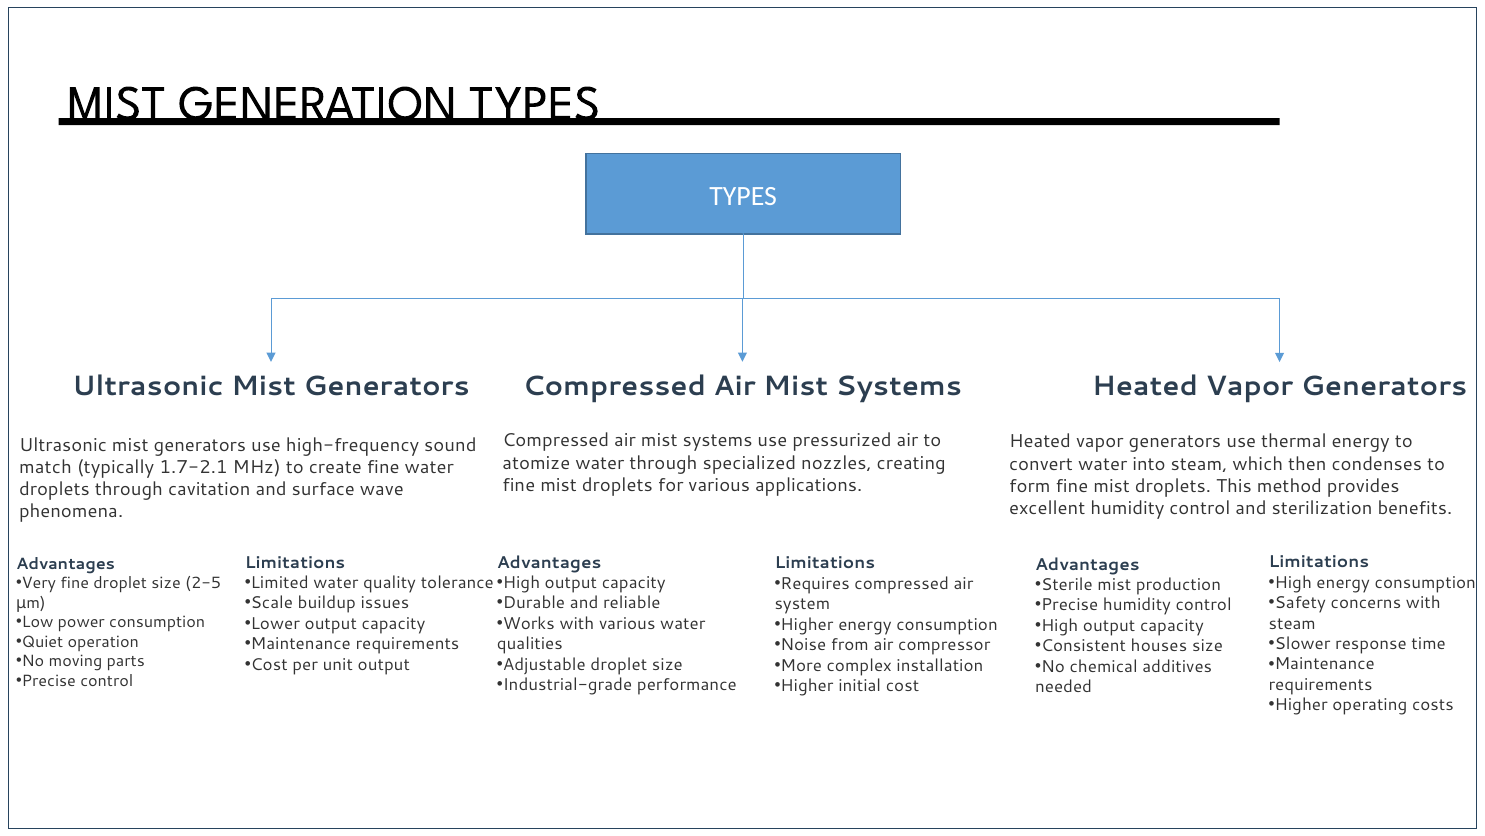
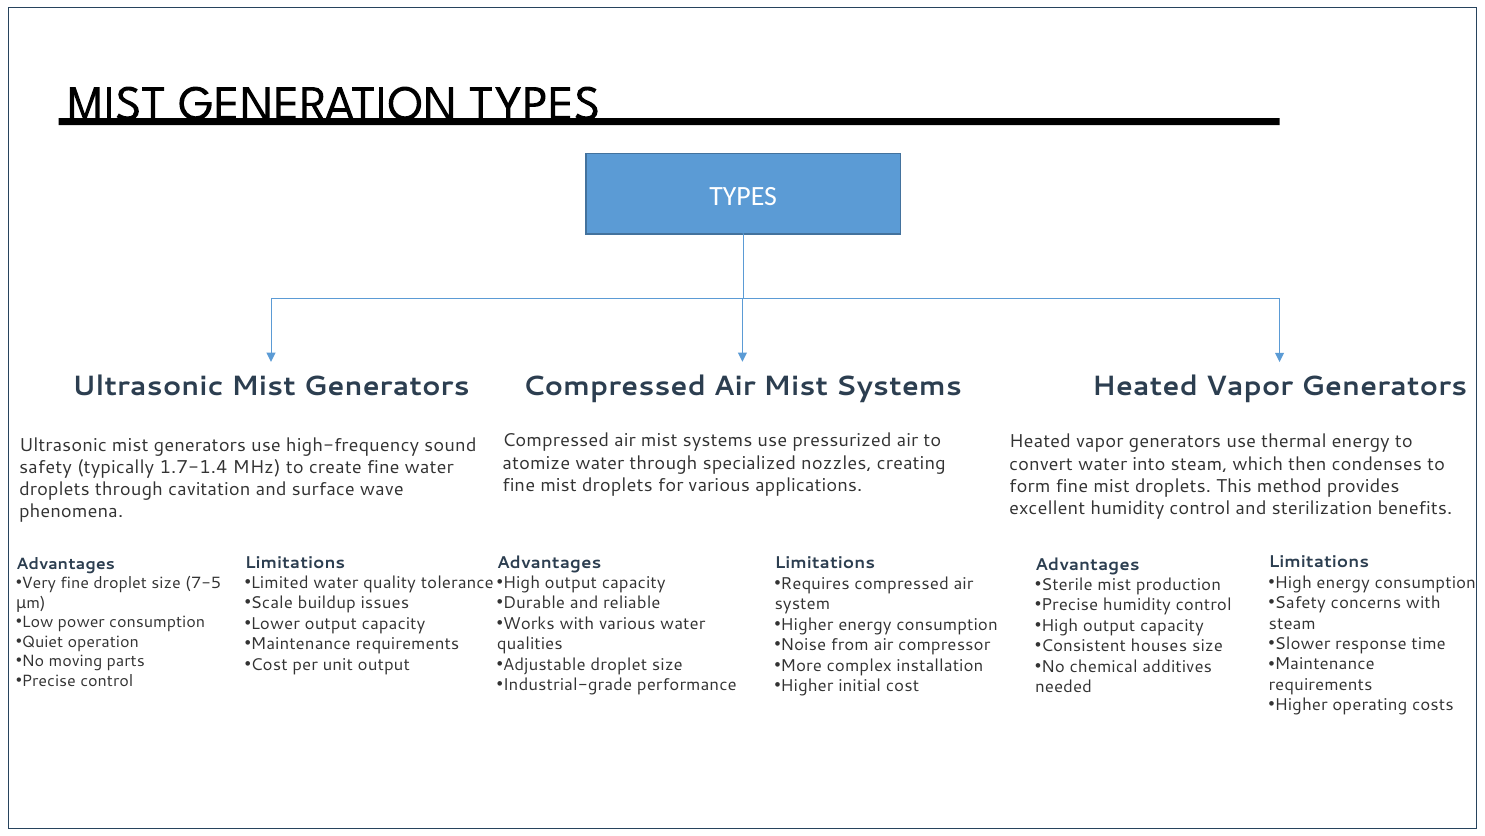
match at (45, 467): match -> safety
1.7-2.1: 1.7-2.1 -> 1.7-1.4
2-5: 2-5 -> 7-5
